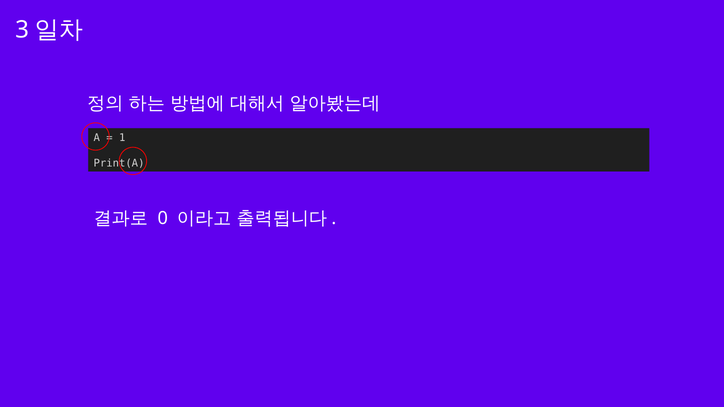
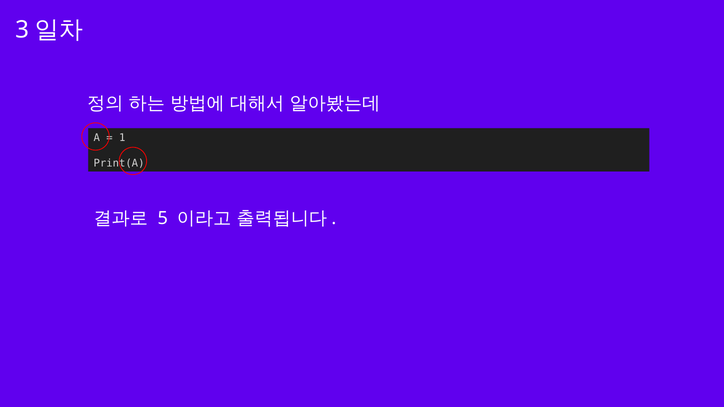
0: 0 -> 5
